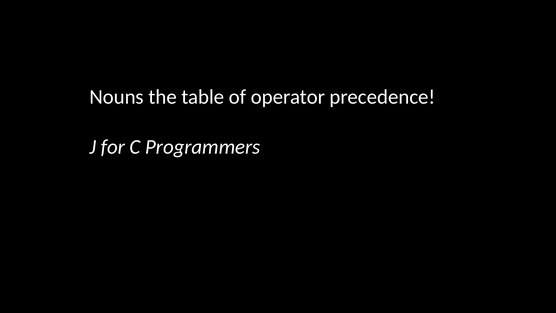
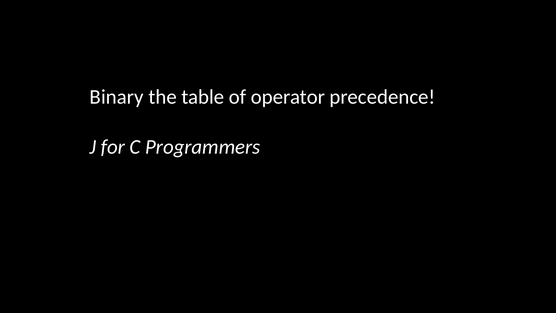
Nouns: Nouns -> Binary
